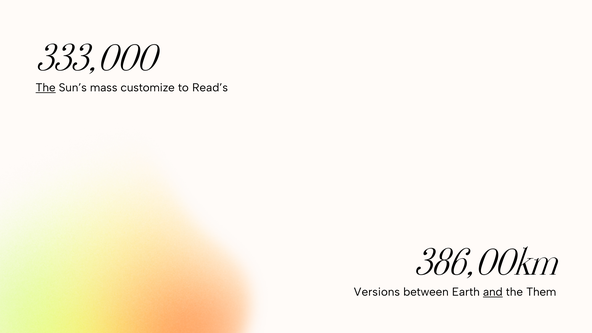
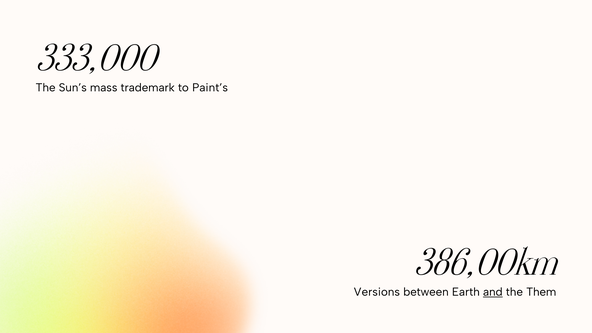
The at (46, 88) underline: present -> none
customize: customize -> trademark
Read’s: Read’s -> Paint’s
